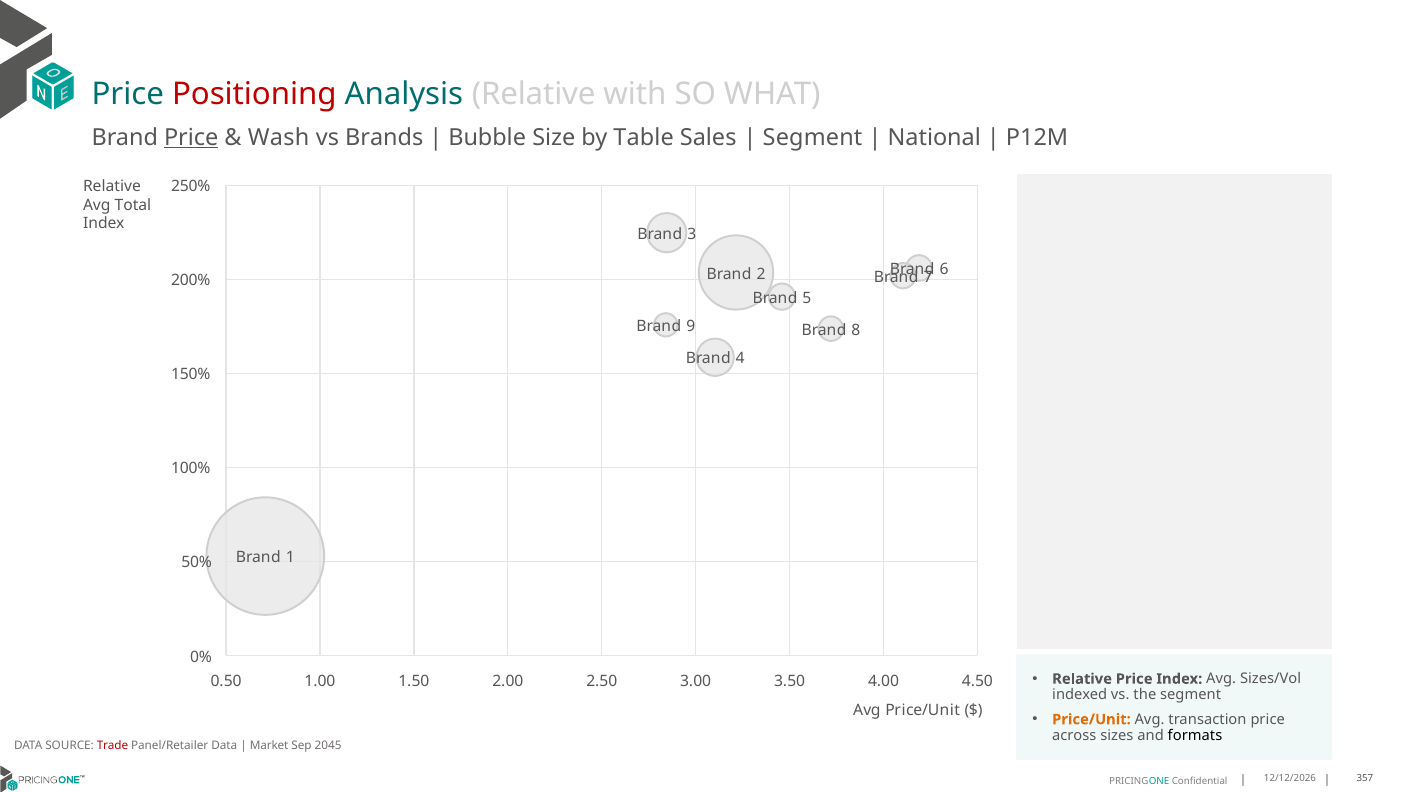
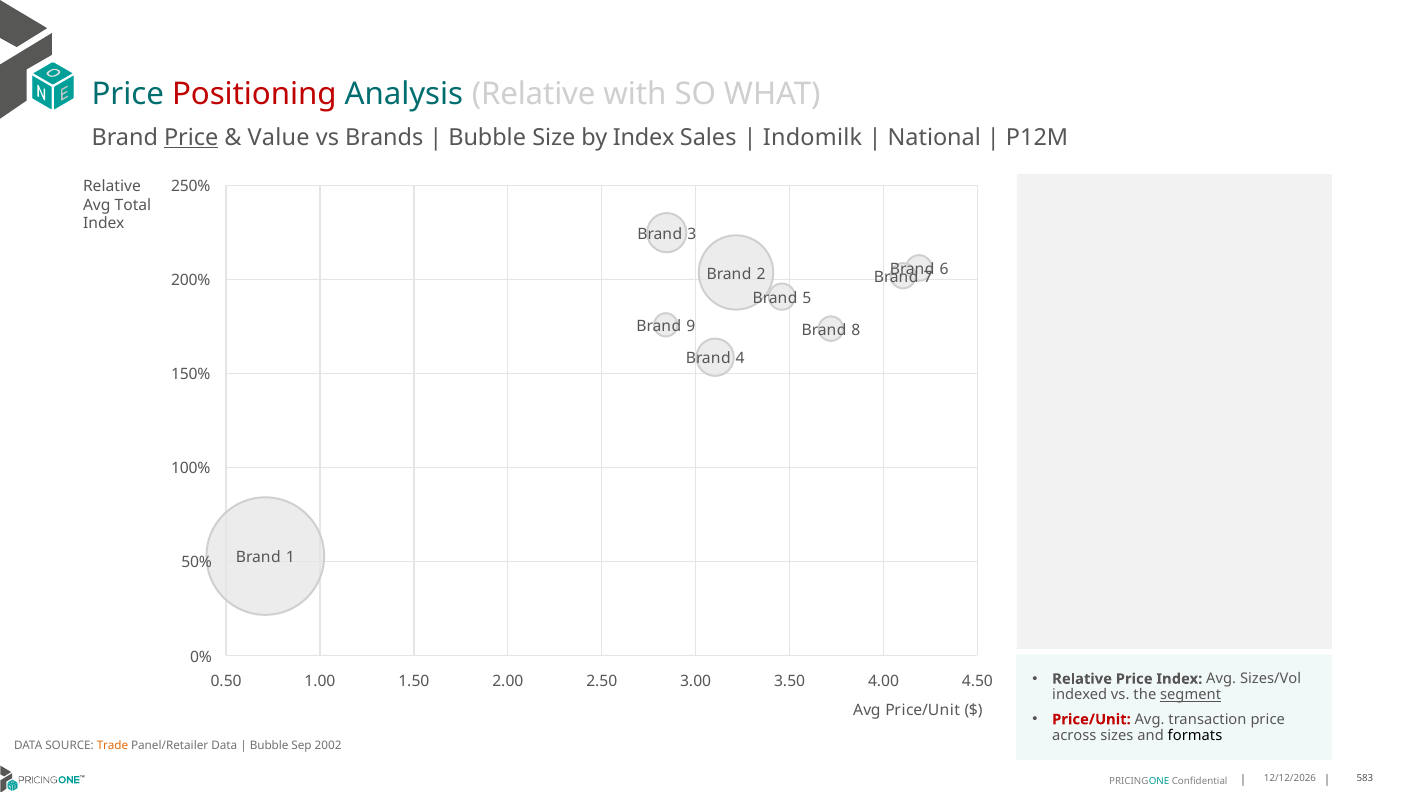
Wash: Wash -> Value
by Table: Table -> Index
Segment at (813, 137): Segment -> Indomilk
segment at (1191, 695) underline: none -> present
Price/Unit at (1091, 719) colour: orange -> red
Trade colour: red -> orange
Market at (269, 746): Market -> Bubble
2045: 2045 -> 2002
357: 357 -> 583
